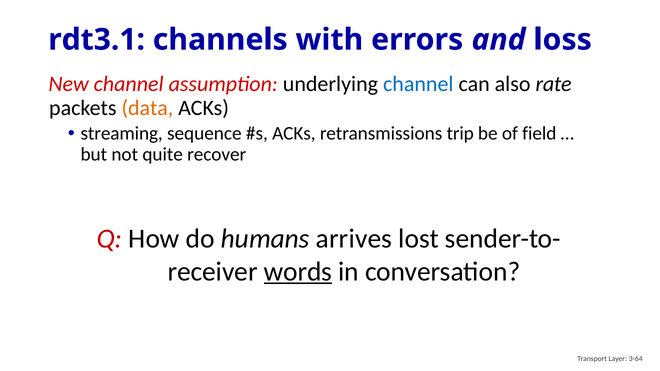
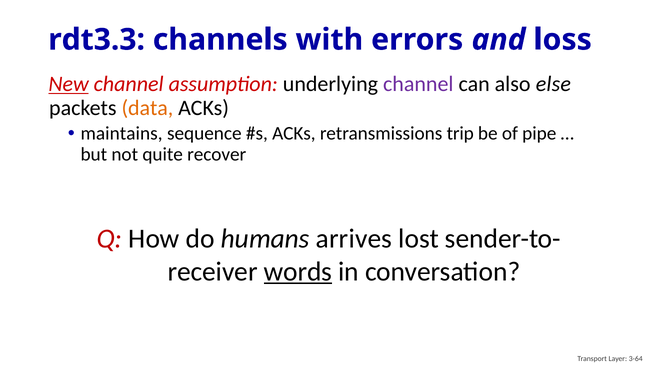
rdt3.1: rdt3.1 -> rdt3.3
New underline: none -> present
channel at (418, 84) colour: blue -> purple
rate: rate -> else
streaming: streaming -> maintains
field: field -> pipe
